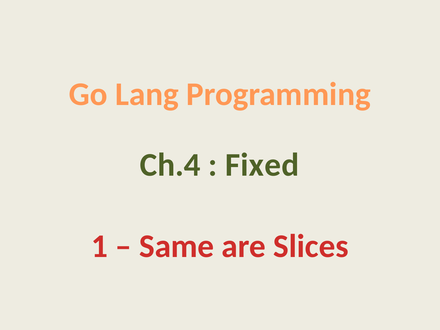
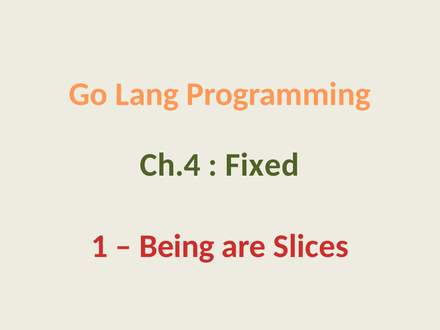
Same: Same -> Being
